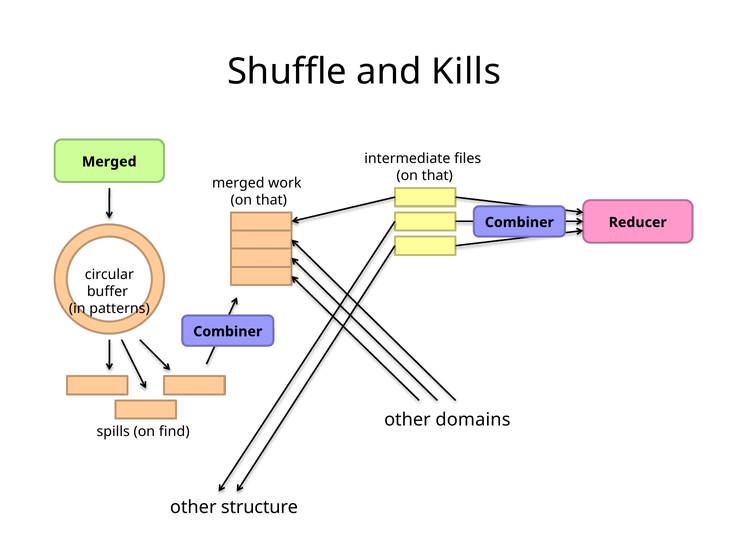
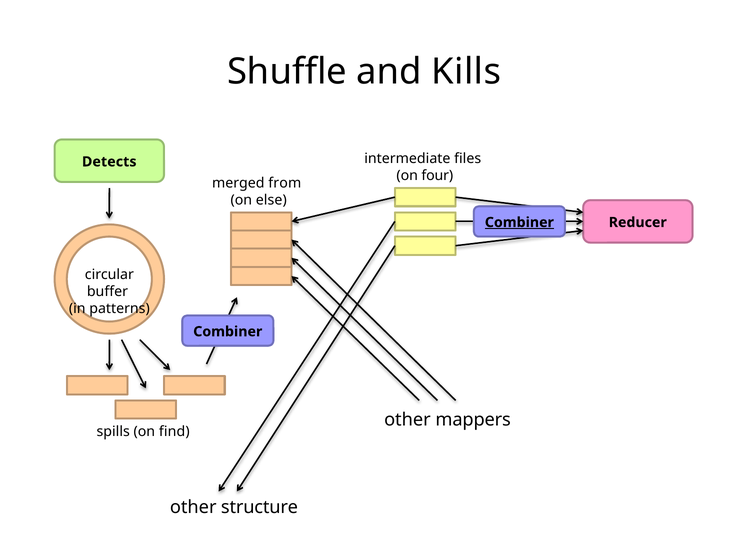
Merged at (109, 162): Merged -> Detects
that at (437, 176): that -> four
work: work -> from
that at (271, 200): that -> else
Combiner at (519, 223) underline: none -> present
domains: domains -> mappers
